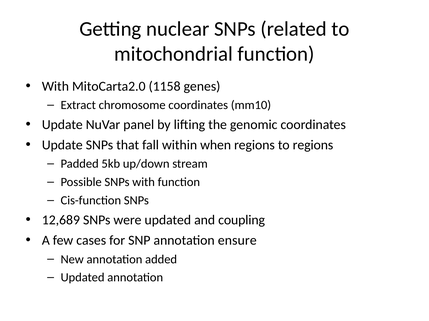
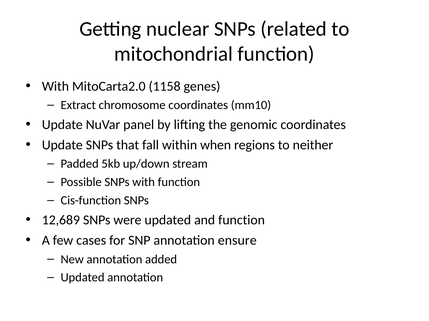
to regions: regions -> neither
and coupling: coupling -> function
